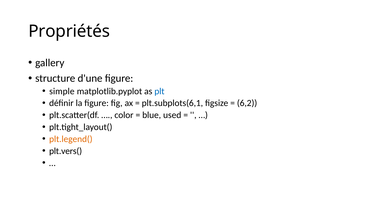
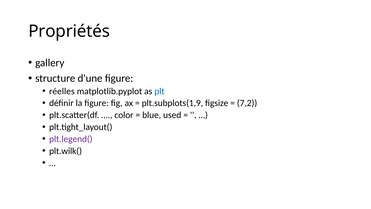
simple: simple -> réelles
plt.subplots(6,1: plt.subplots(6,1 -> plt.subplots(1,9
6,2: 6,2 -> 7,2
plt.legend( colour: orange -> purple
plt.vers(: plt.vers( -> plt.wilk(
